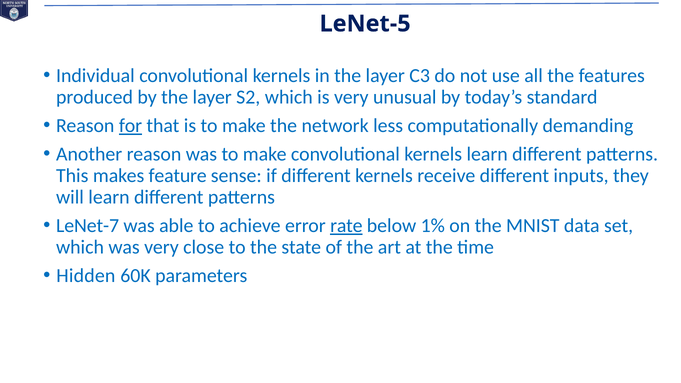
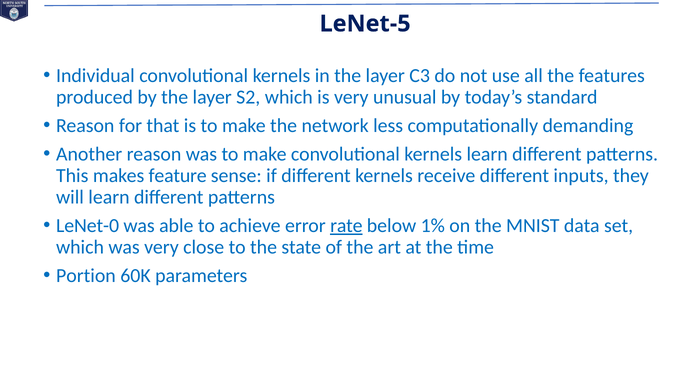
for underline: present -> none
LeNet-7: LeNet-7 -> LeNet-0
Hidden: Hidden -> Portion
